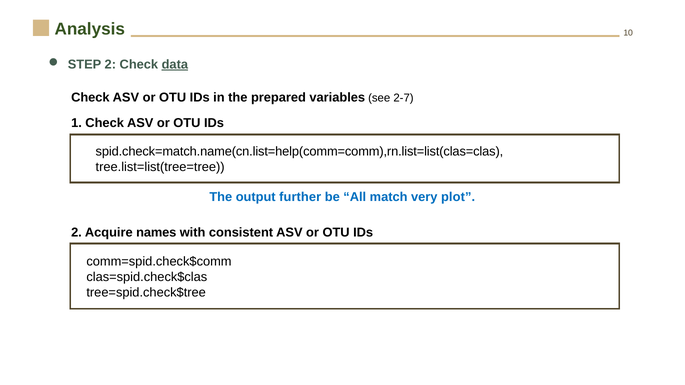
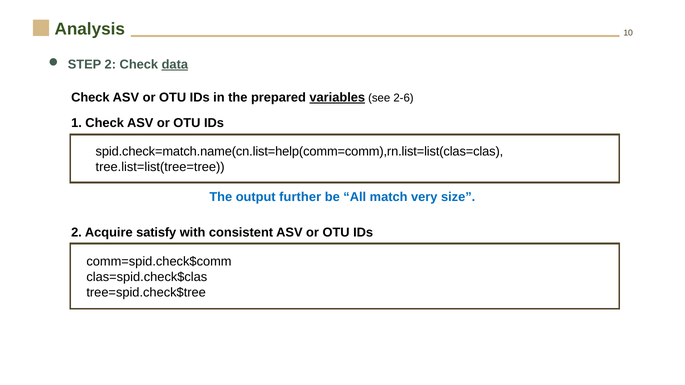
variables underline: none -> present
2-7: 2-7 -> 2-6
plot: plot -> size
names: names -> satisfy
